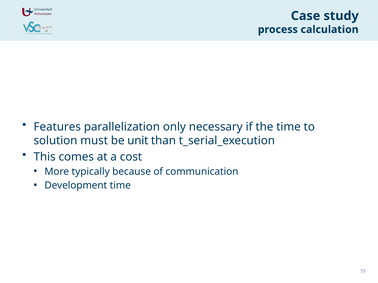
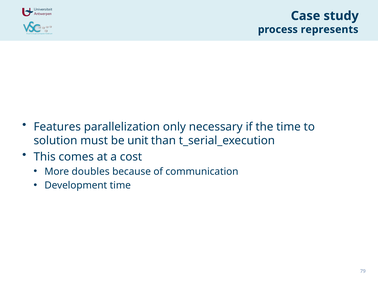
calculation: calculation -> represents
typically: typically -> doubles
